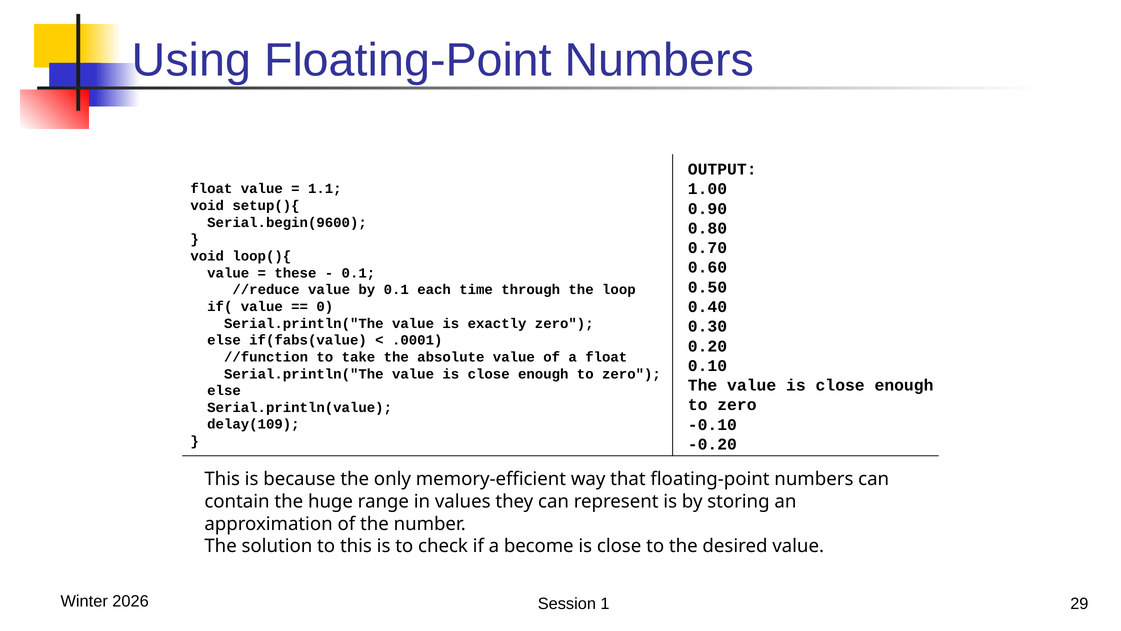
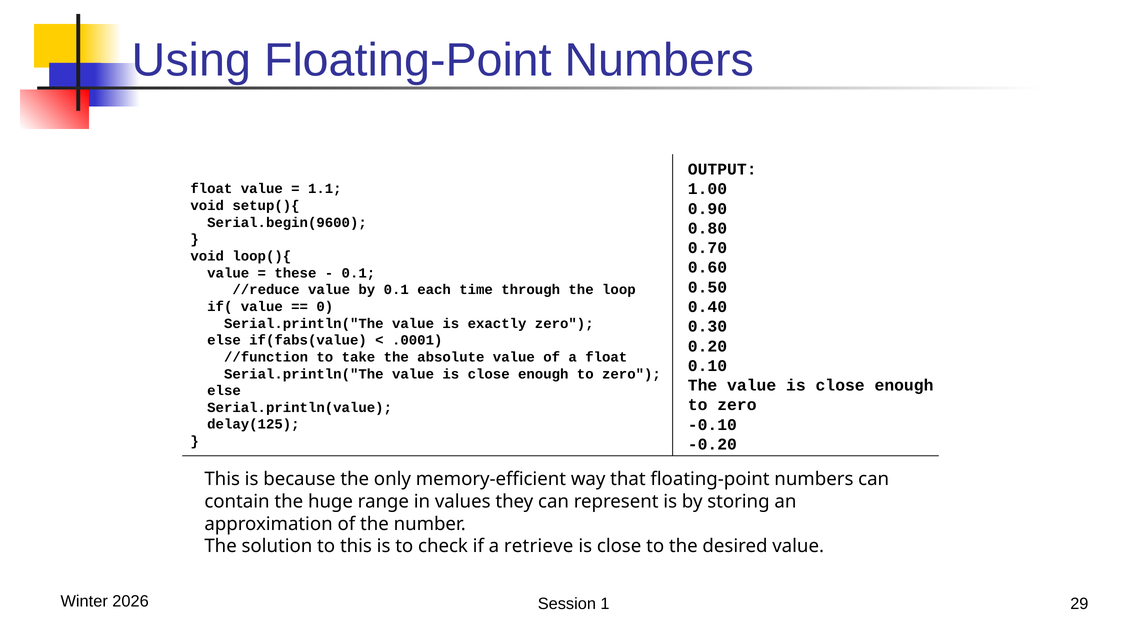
delay(109: delay(109 -> delay(125
become: become -> retrieve
